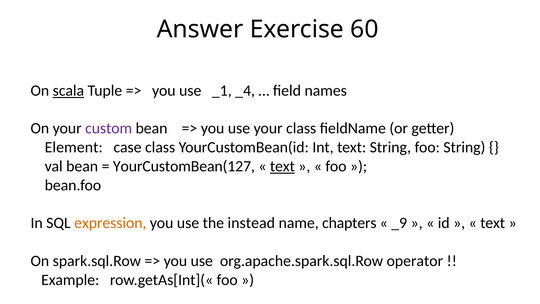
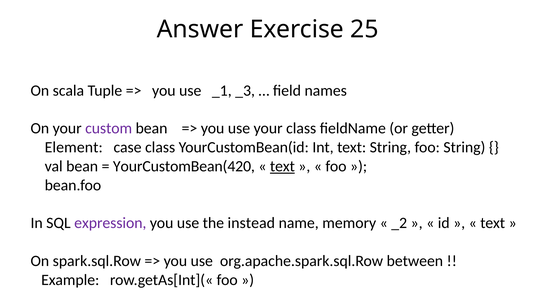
60: 60 -> 25
scala underline: present -> none
_4: _4 -> _3
YourCustomBean(127: YourCustomBean(127 -> YourCustomBean(420
expression colour: orange -> purple
chapters: chapters -> memory
_9: _9 -> _2
operator: operator -> between
